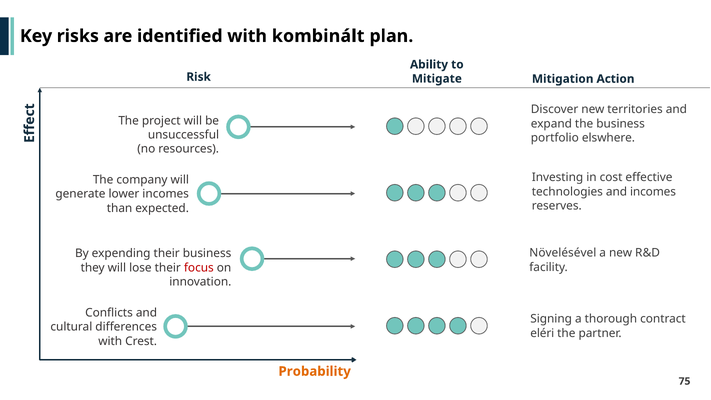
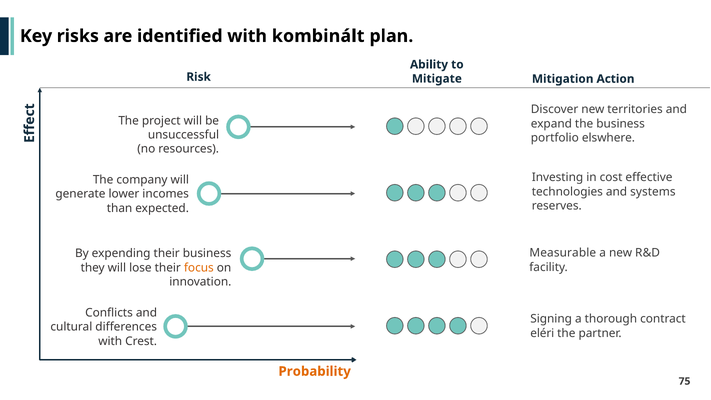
and incomes: incomes -> systems
Növelésével: Növelésével -> Measurable
focus colour: red -> orange
